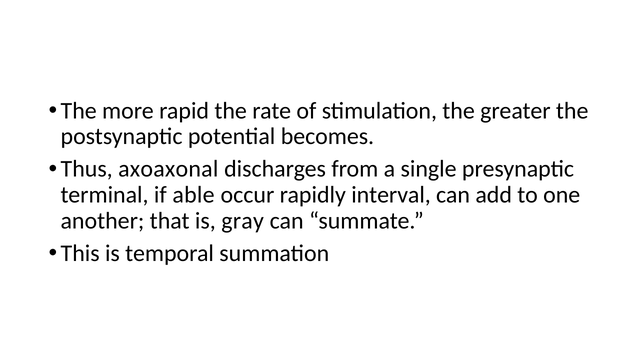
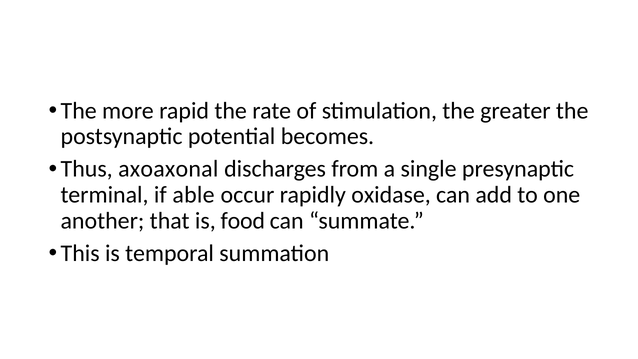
interval: interval -> oxidase
gray: gray -> food
